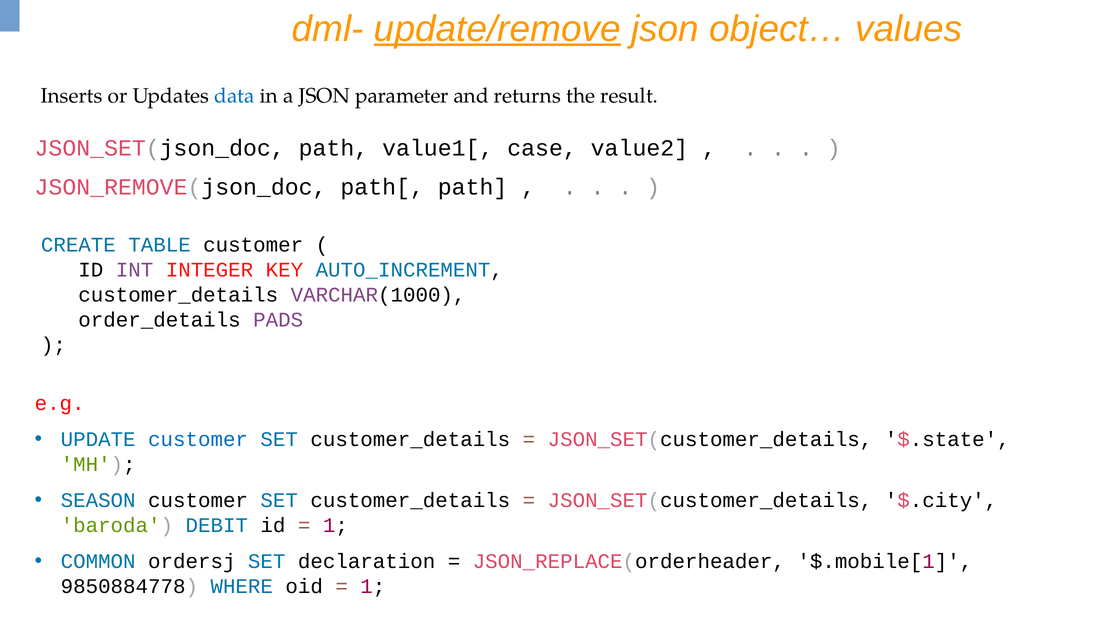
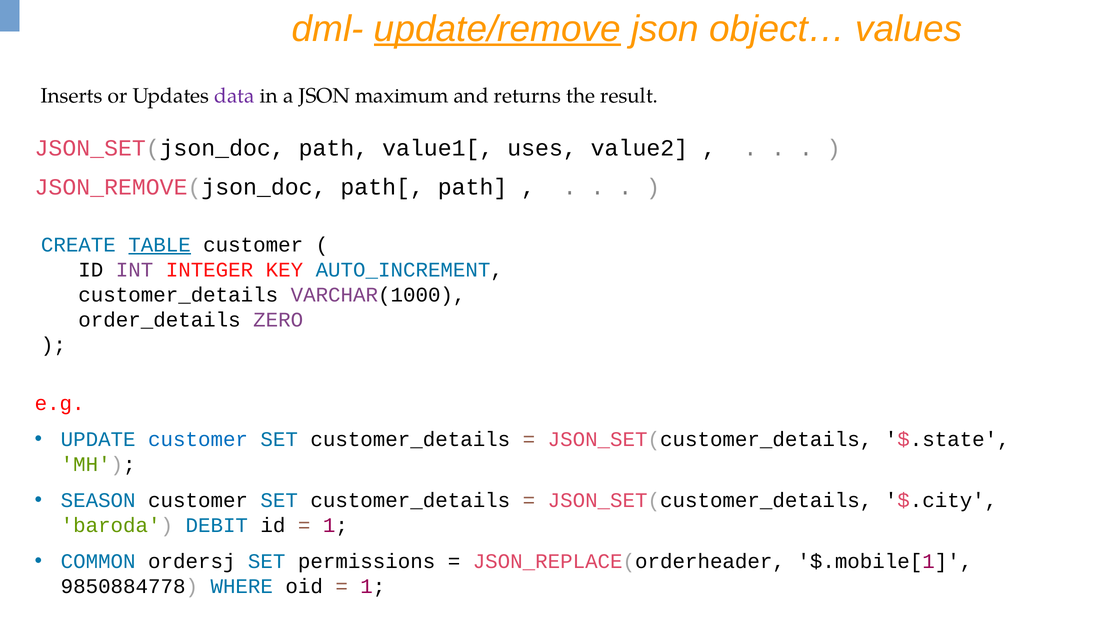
data colour: blue -> purple
parameter: parameter -> maximum
case: case -> uses
TABLE underline: none -> present
PADS: PADS -> ZERO
declaration: declaration -> permissions
